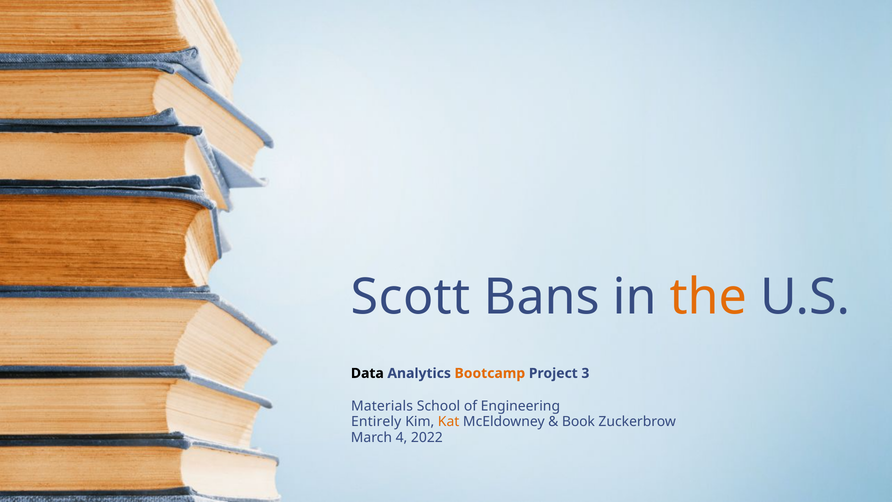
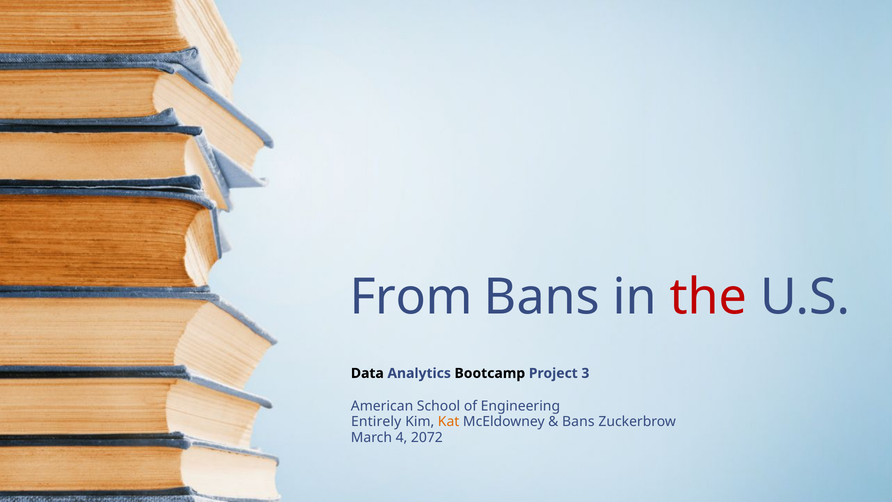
Scott: Scott -> From
the colour: orange -> red
Bootcamp colour: orange -> black
Materials: Materials -> American
Book at (578, 422): Book -> Bans
2022: 2022 -> 2072
